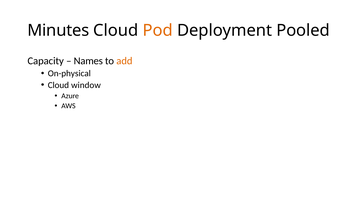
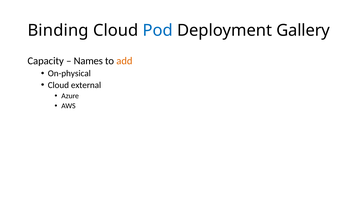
Minutes: Minutes -> Binding
Pod colour: orange -> blue
Pooled: Pooled -> Gallery
window: window -> external
